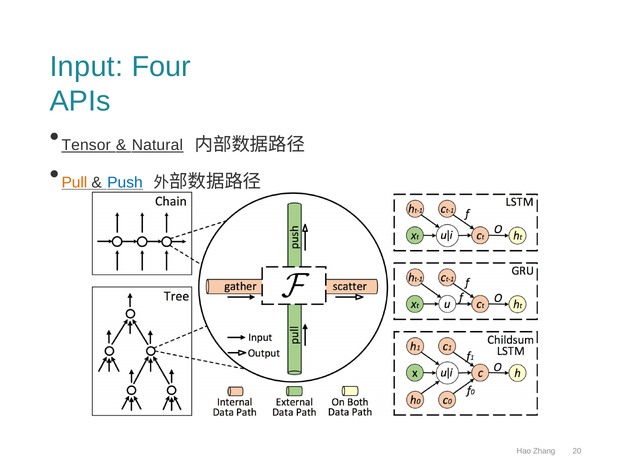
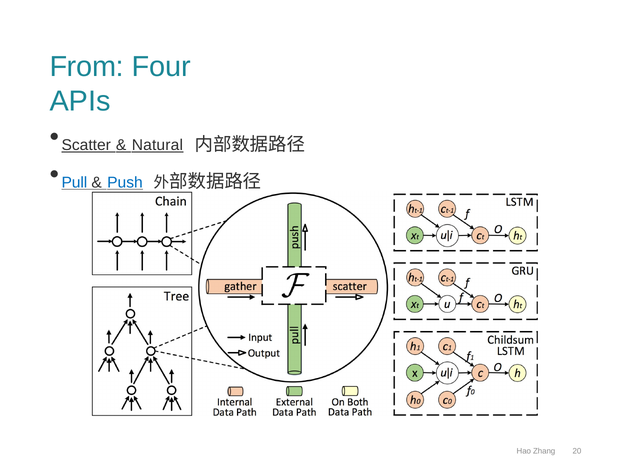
Input: Input -> From
Tensor: Tensor -> Scatter
Pull colour: orange -> blue
